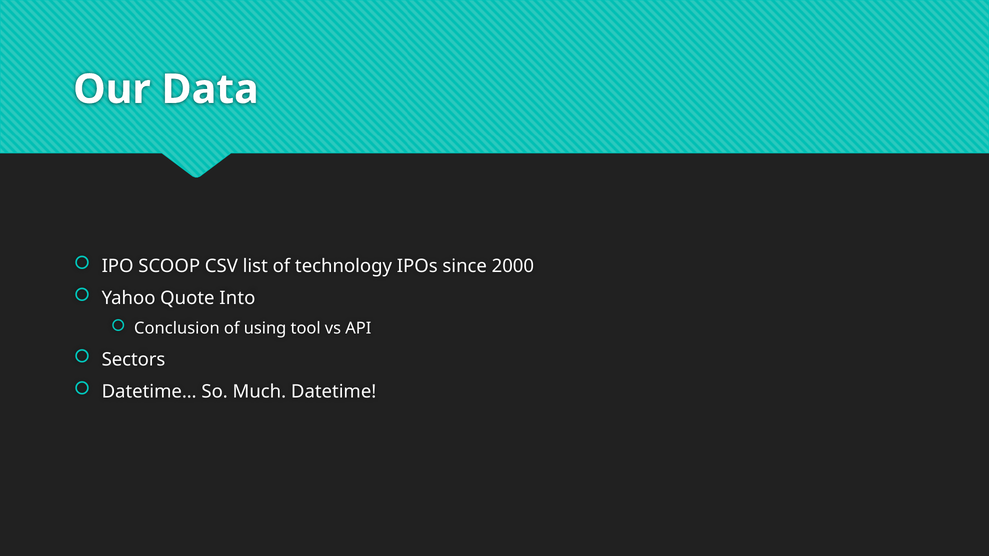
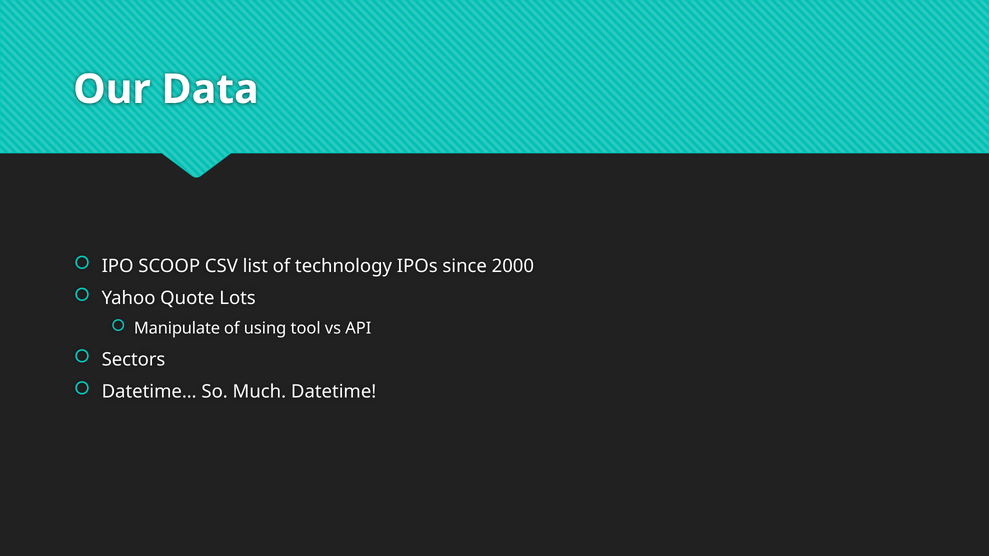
Into: Into -> Lots
Conclusion: Conclusion -> Manipulate
